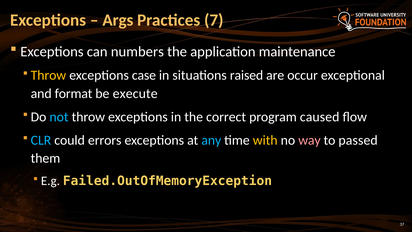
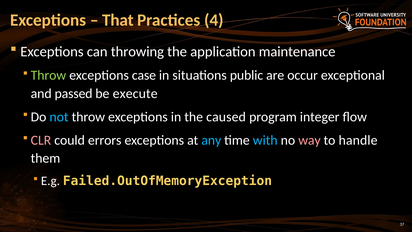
Args: Args -> That
7: 7 -> 4
numbers: numbers -> throwing
Throw at (48, 75) colour: yellow -> light green
raised: raised -> public
format: format -> passed
correct: correct -> caused
caused: caused -> integer
CLR colour: light blue -> pink
with colour: yellow -> light blue
passed: passed -> handle
